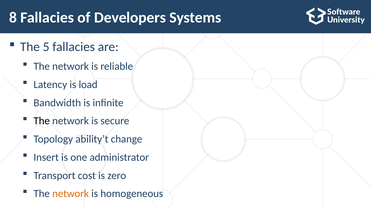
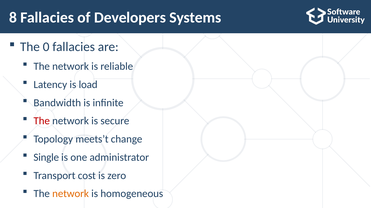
5: 5 -> 0
The at (42, 121) colour: black -> red
ability’t: ability’t -> meets’t
Insert: Insert -> Single
